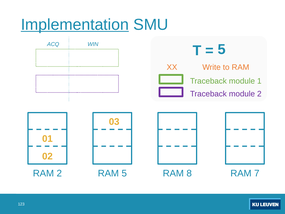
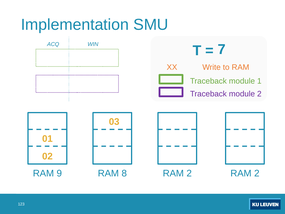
Implementation underline: present -> none
5 at (222, 49): 5 -> 7
RAM 2: 2 -> 9
RAM 5: 5 -> 8
8 at (189, 173): 8 -> 2
7 at (257, 173): 7 -> 2
